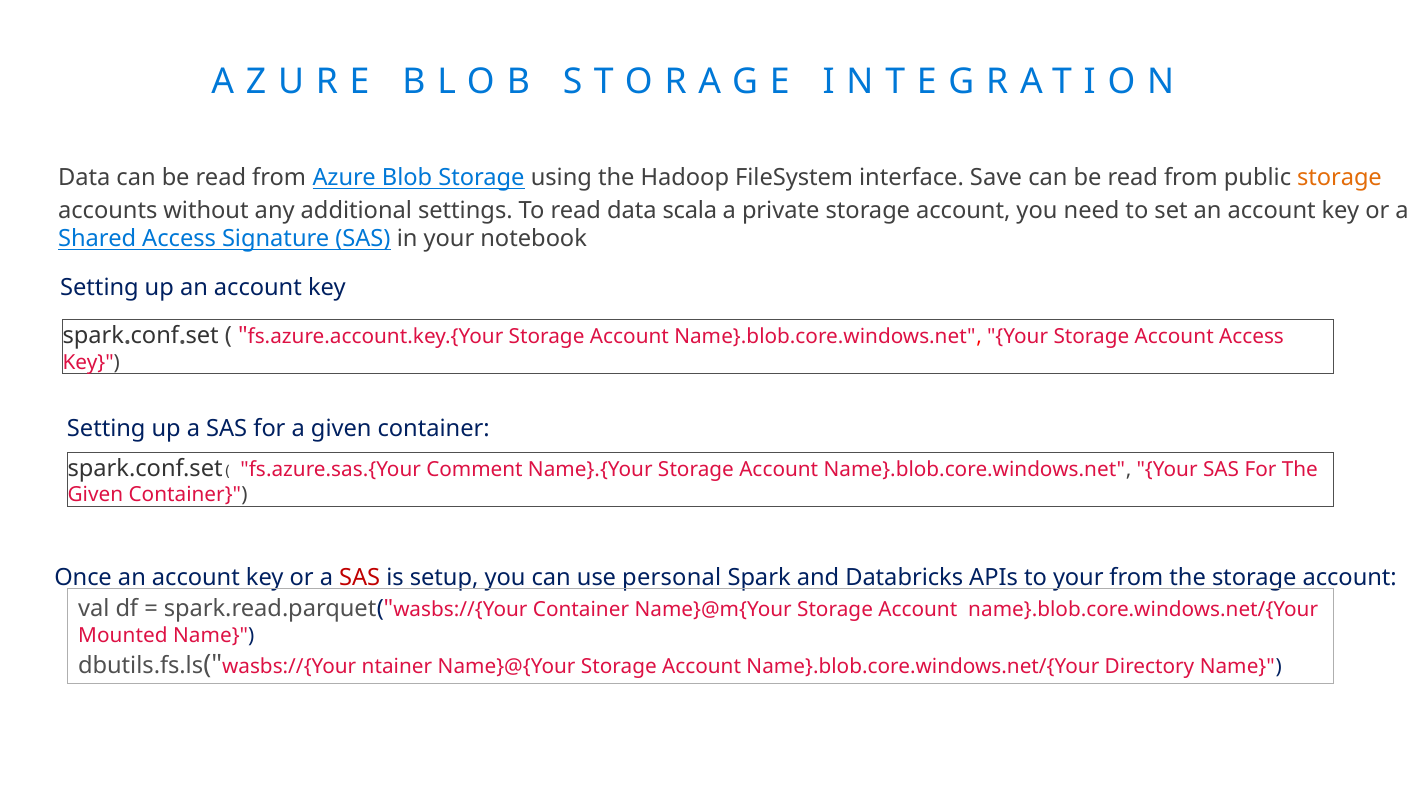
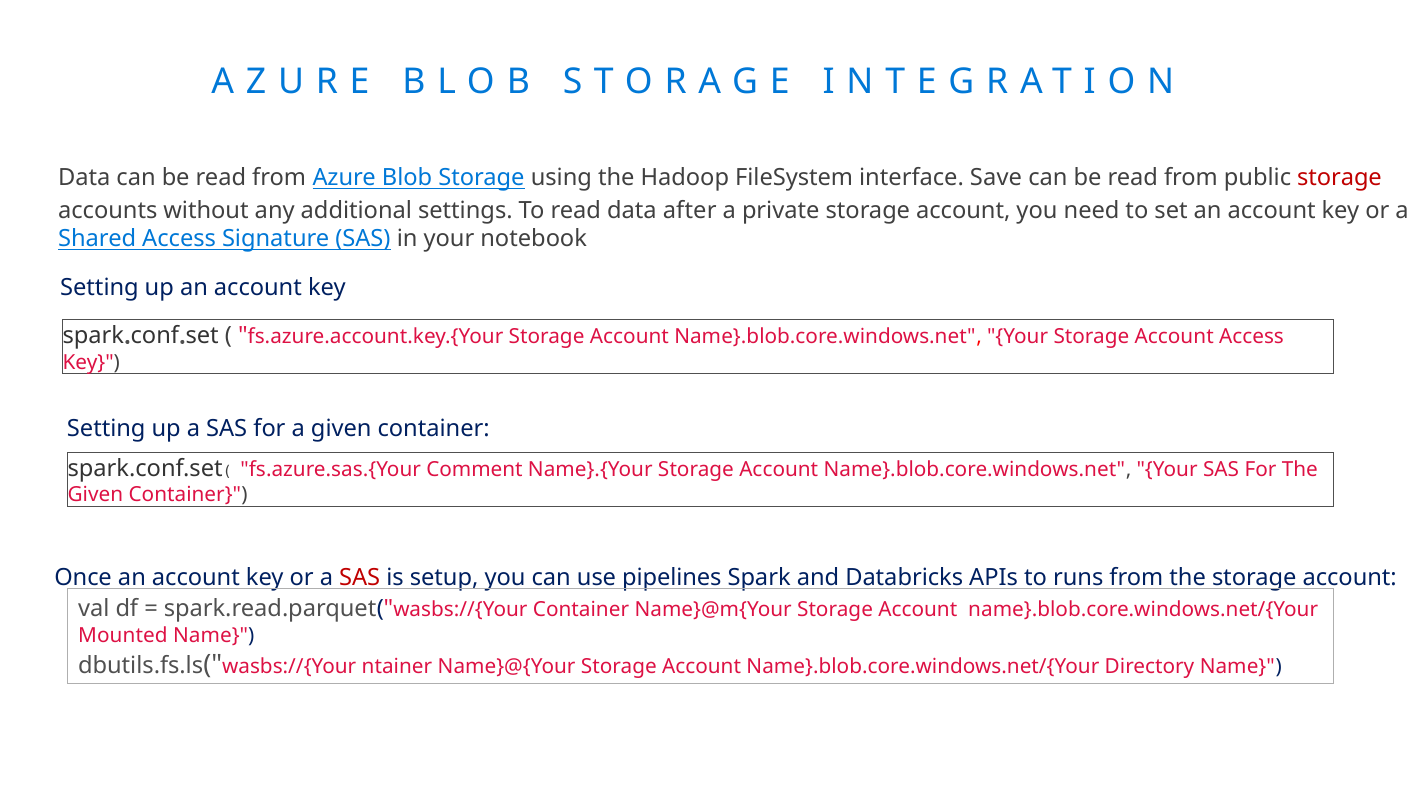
storage at (1340, 178) colour: orange -> red
scala: scala -> after
personal: personal -> pipelines
to your: your -> runs
